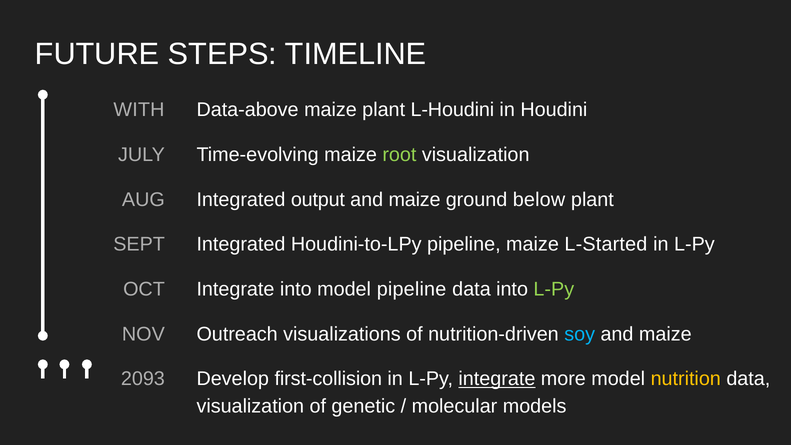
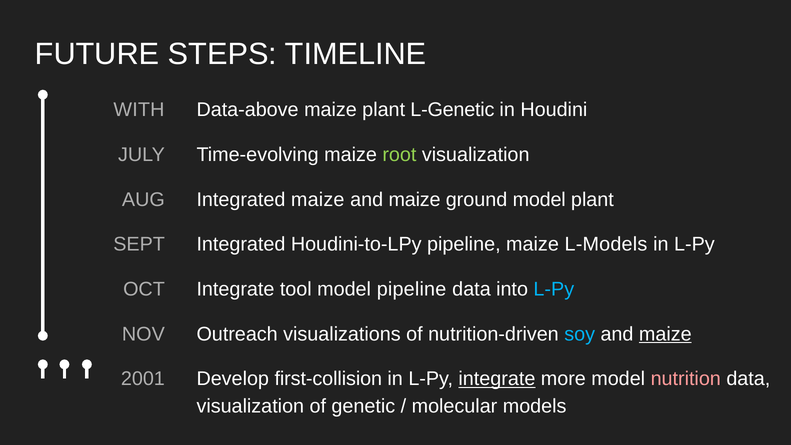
L-Houdini: L-Houdini -> L-Genetic
Integrated output: output -> maize
ground below: below -> model
L-Started: L-Started -> L-Models
Integrate into: into -> tool
L-Py at (554, 289) colour: light green -> light blue
maize at (665, 334) underline: none -> present
2093: 2093 -> 2001
nutrition colour: yellow -> pink
